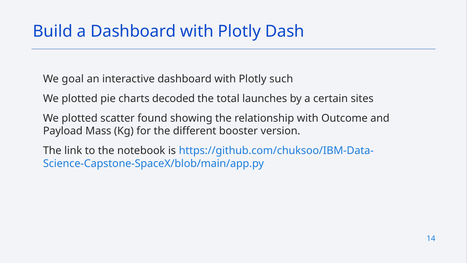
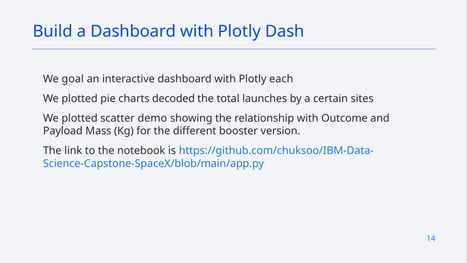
such: such -> each
found: found -> demo
